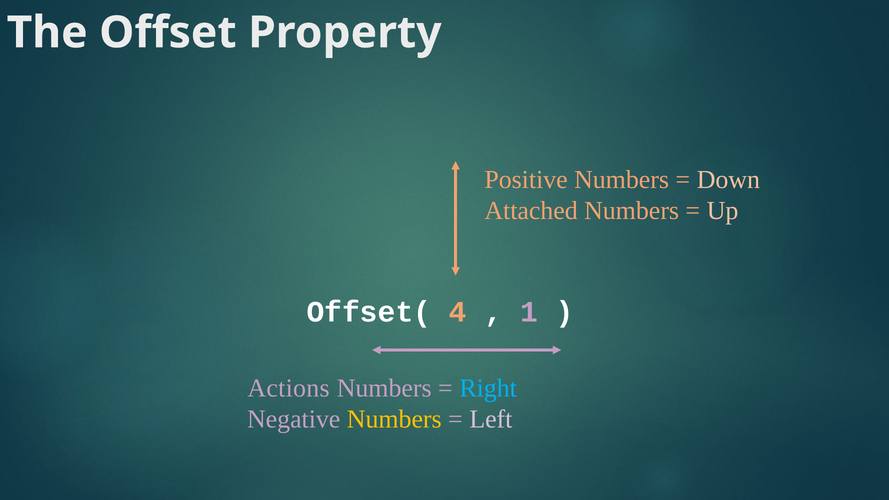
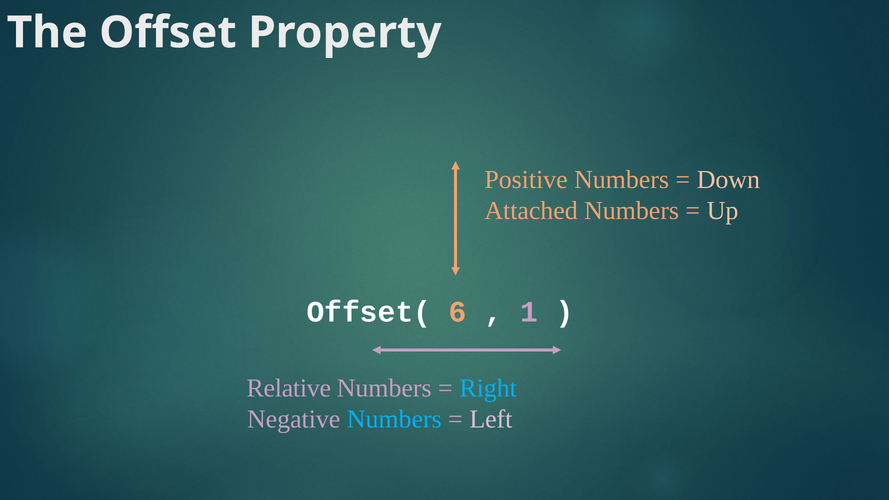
4: 4 -> 6
Actions: Actions -> Relative
Numbers at (394, 419) colour: yellow -> light blue
